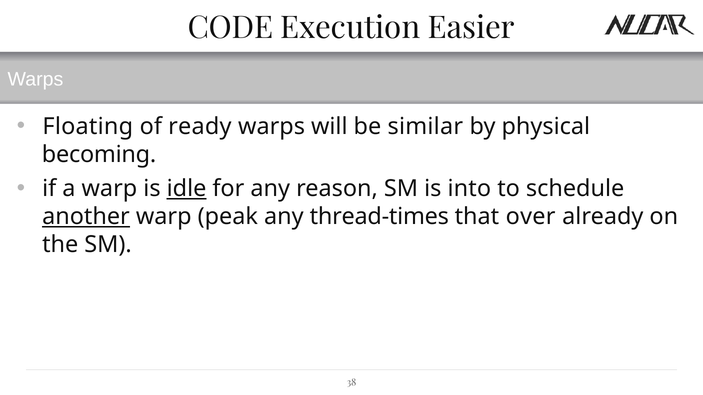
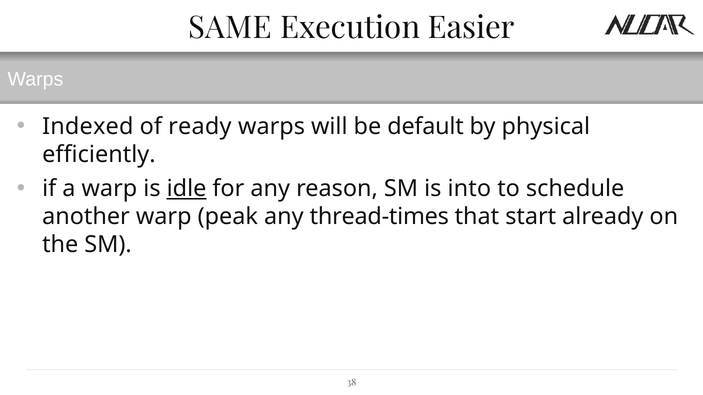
CODE: CODE -> SAME
Floating: Floating -> Indexed
similar: similar -> default
becoming: becoming -> efficiently
another underline: present -> none
over: over -> start
